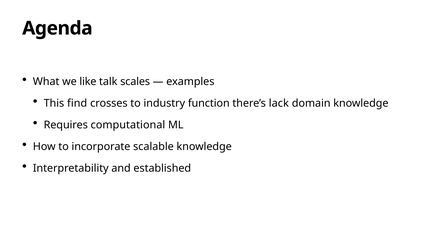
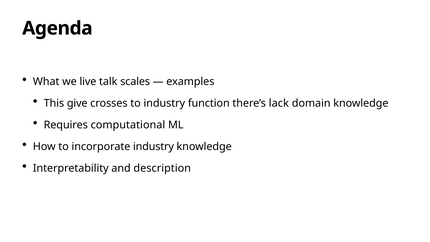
like: like -> live
find: find -> give
incorporate scalable: scalable -> industry
established: established -> description
